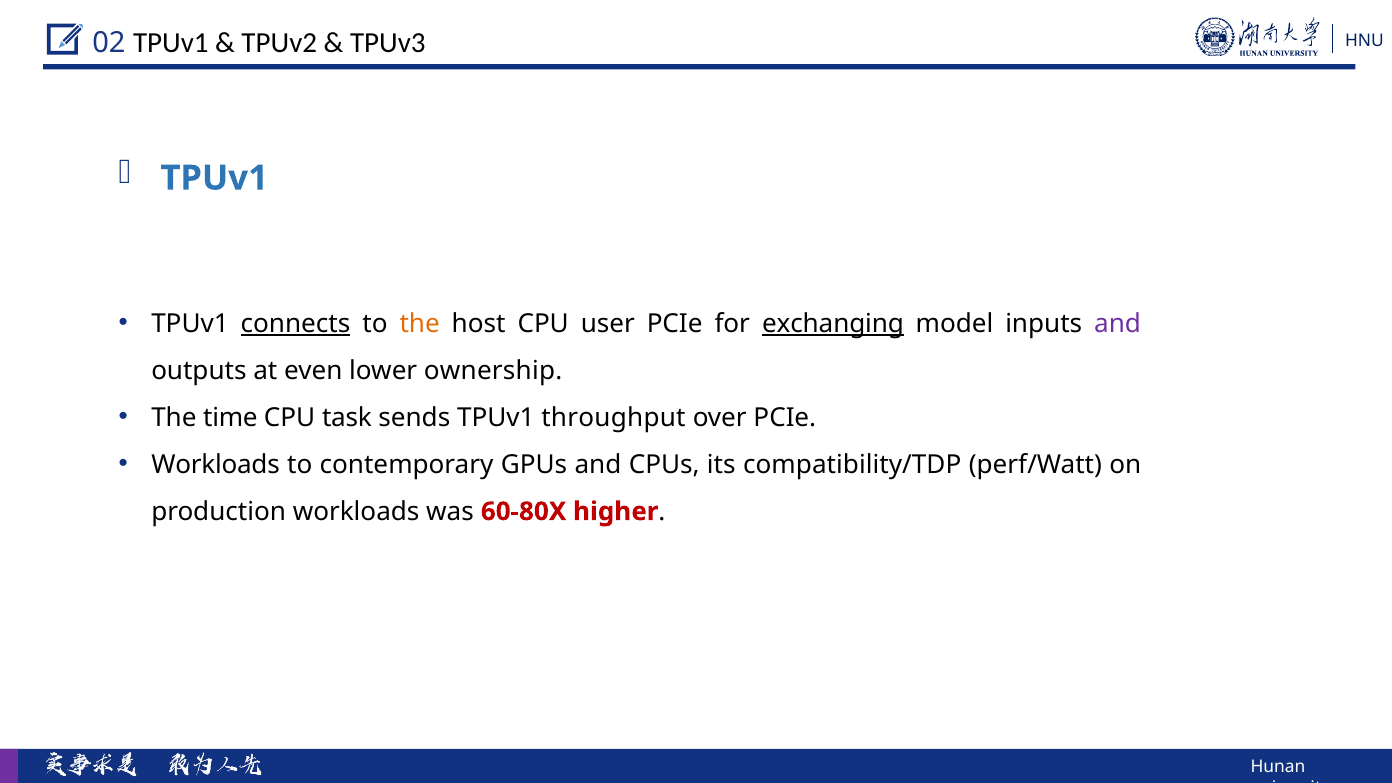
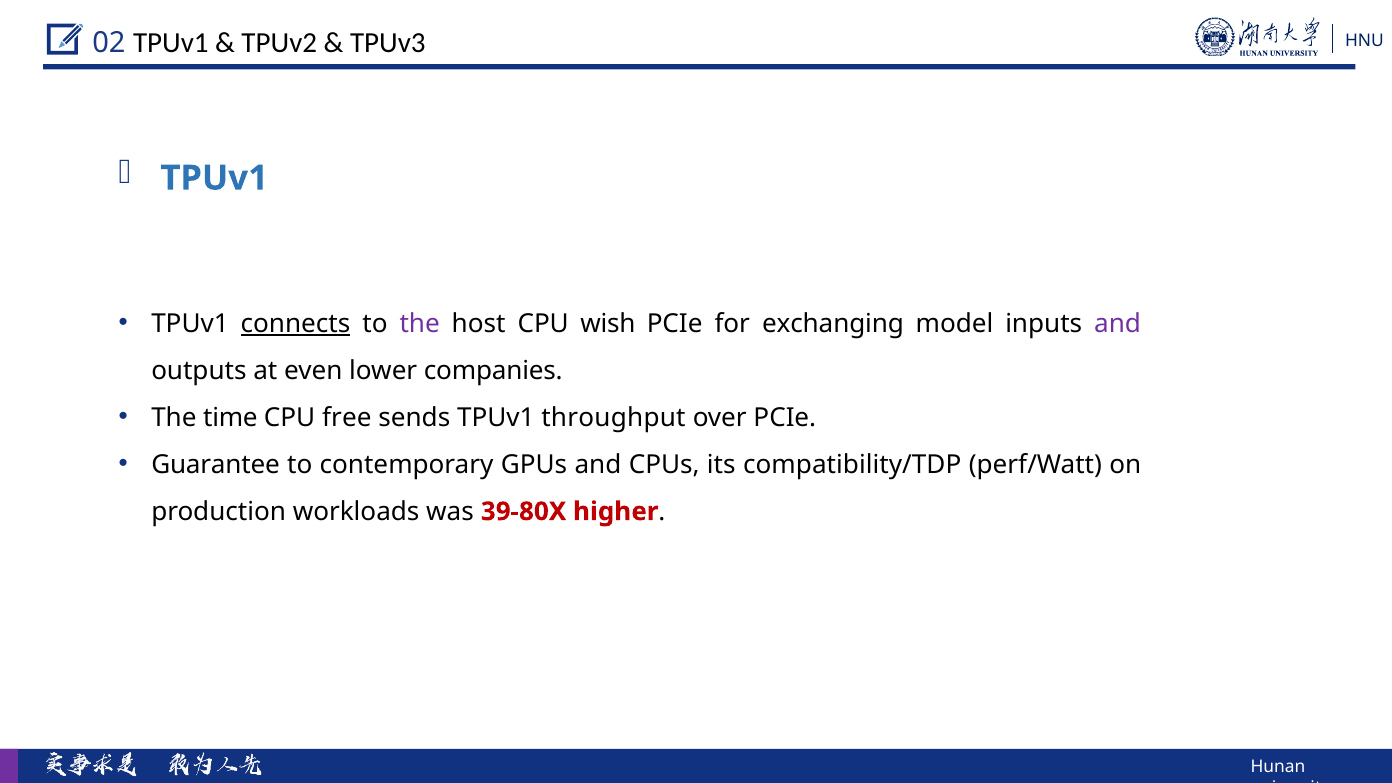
the at (420, 324) colour: orange -> purple
user: user -> wish
exchanging underline: present -> none
ownership: ownership -> companies
task: task -> free
Workloads at (216, 465): Workloads -> Guarantee
60-80X: 60-80X -> 39-80X
